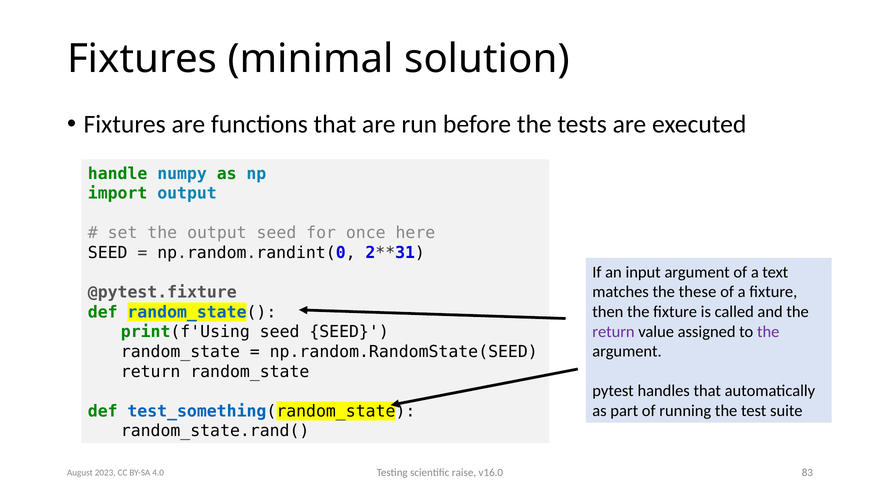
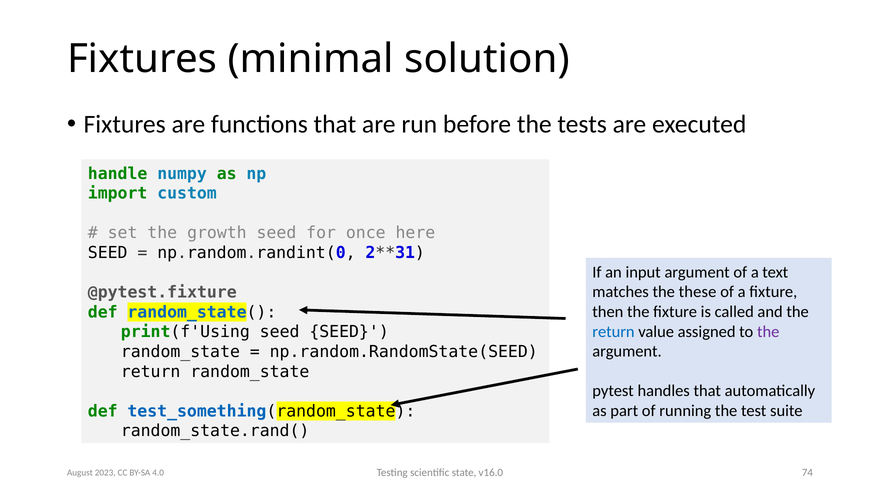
import output: output -> custom
the output: output -> growth
return at (613, 332) colour: purple -> blue
raise: raise -> state
83: 83 -> 74
